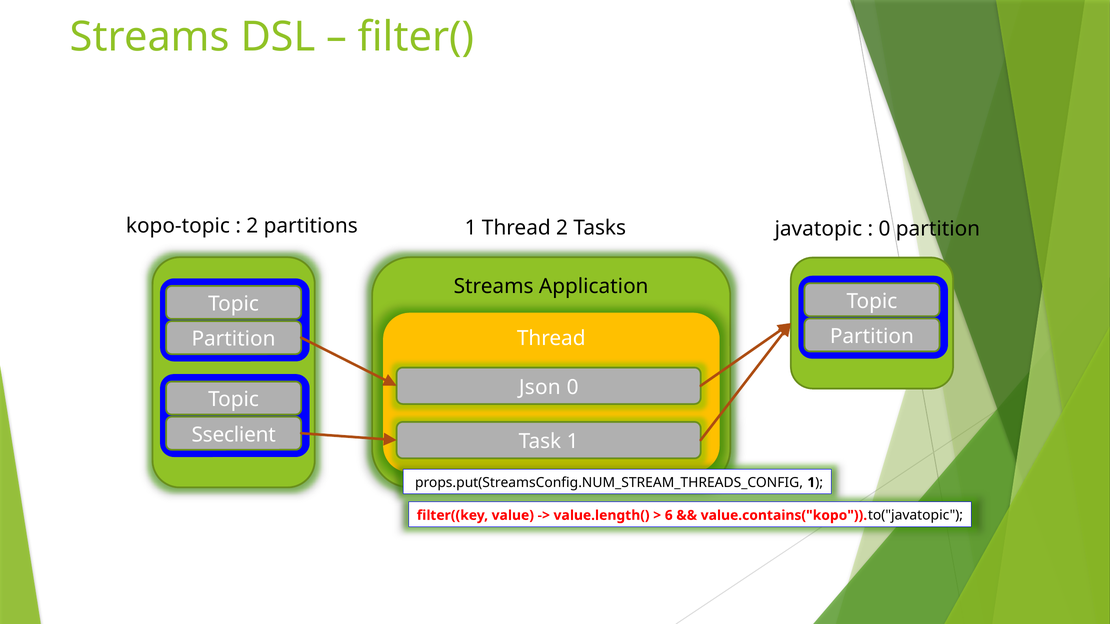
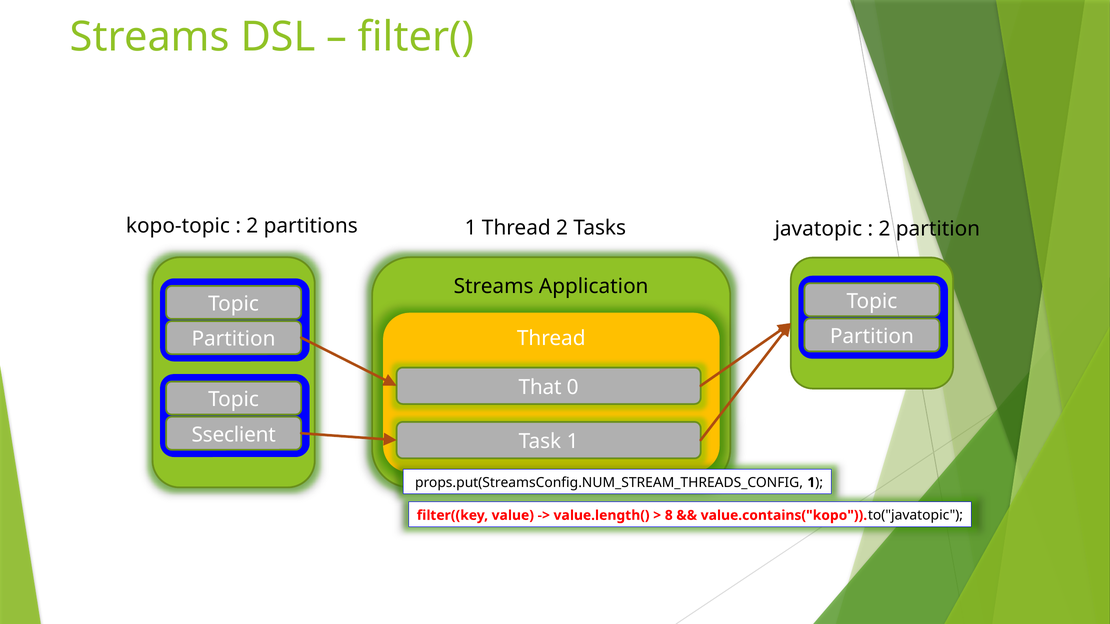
0 at (884, 229): 0 -> 2
Json: Json -> That
6: 6 -> 8
